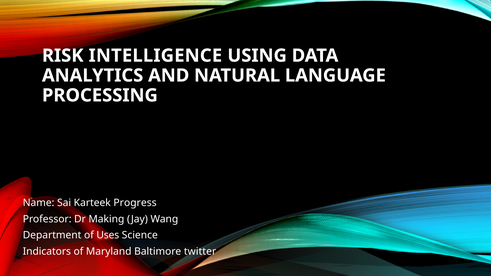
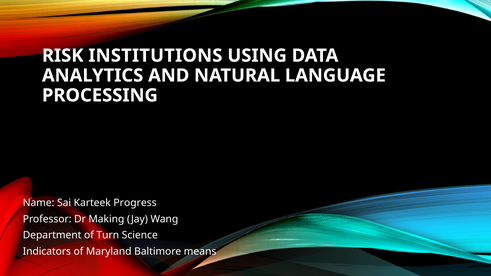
INTELLIGENCE: INTELLIGENCE -> INSTITUTIONS
Uses: Uses -> Turn
twitter: twitter -> means
